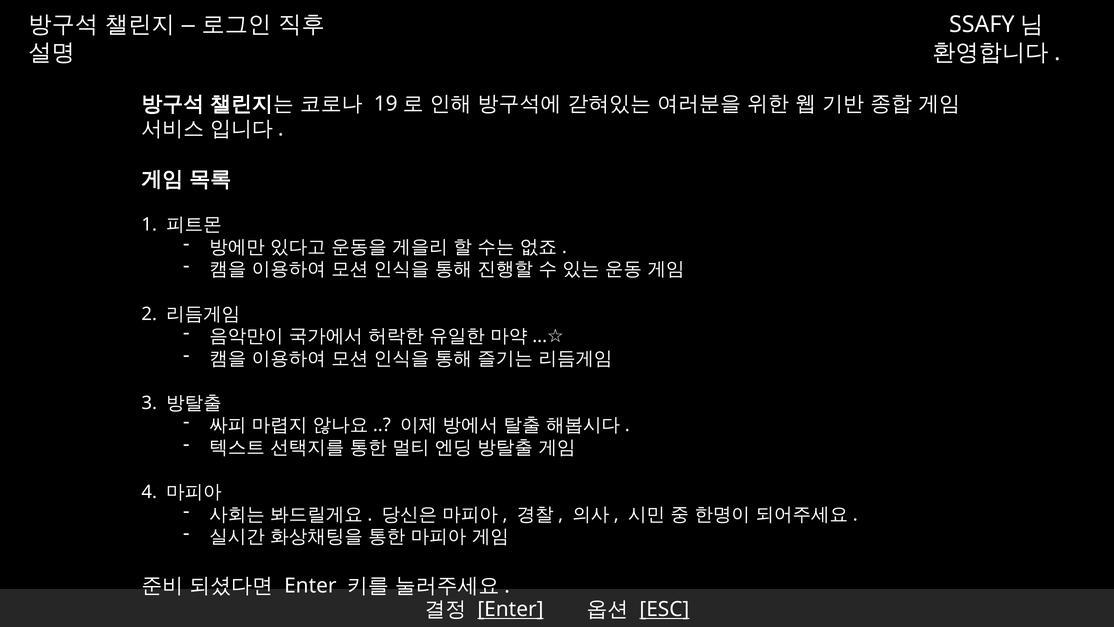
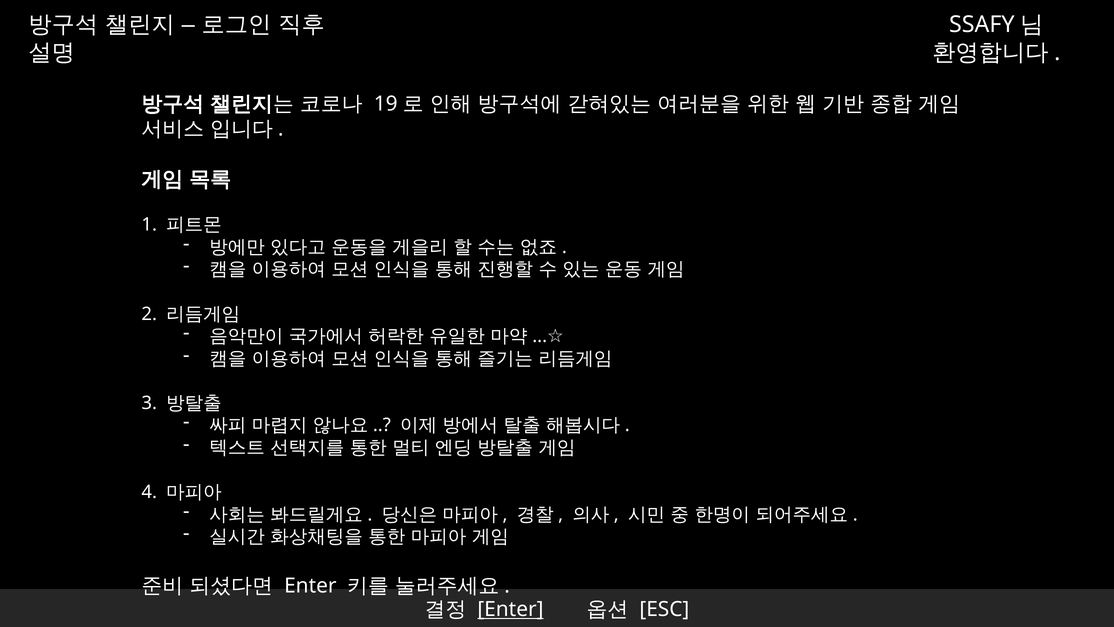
ESC underline: present -> none
